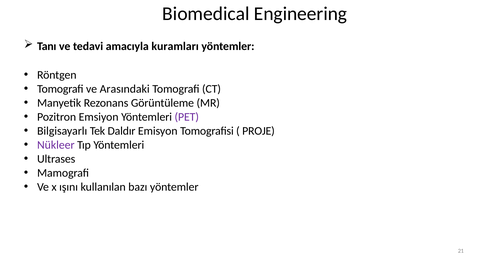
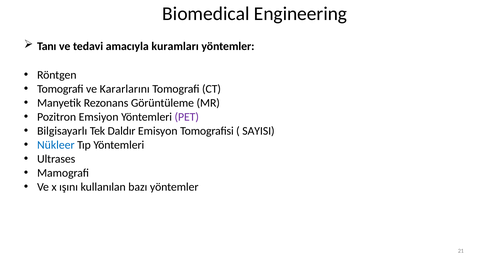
Arasındaki: Arasındaki -> Kararlarını
PROJE: PROJE -> SAYISI
Nükleer colour: purple -> blue
